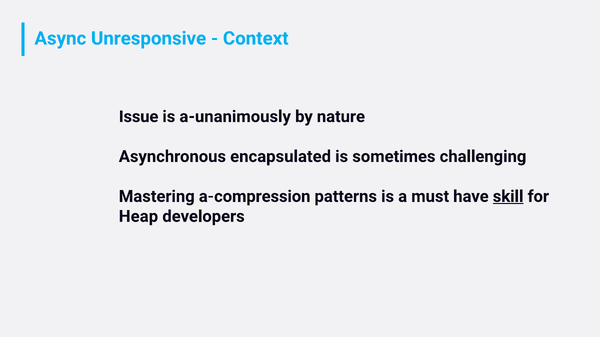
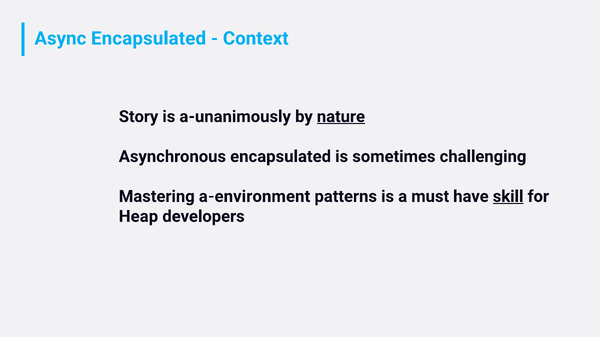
Async Unresponsive: Unresponsive -> Encapsulated
Issue: Issue -> Story
nature underline: none -> present
a-compression: a-compression -> a-environment
